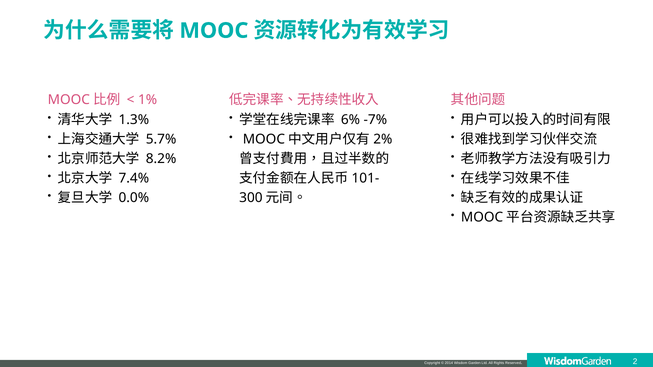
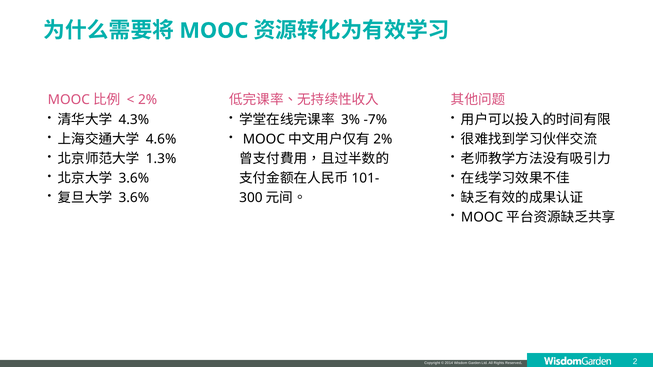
1% at (148, 100): 1% -> 2%
1.3%: 1.3% -> 4.3%
6%: 6% -> 3%
5.7%: 5.7% -> 4.6%
8.2%: 8.2% -> 1.3%
7.4% at (134, 178): 7.4% -> 3.6%
0.0% at (134, 198): 0.0% -> 3.6%
